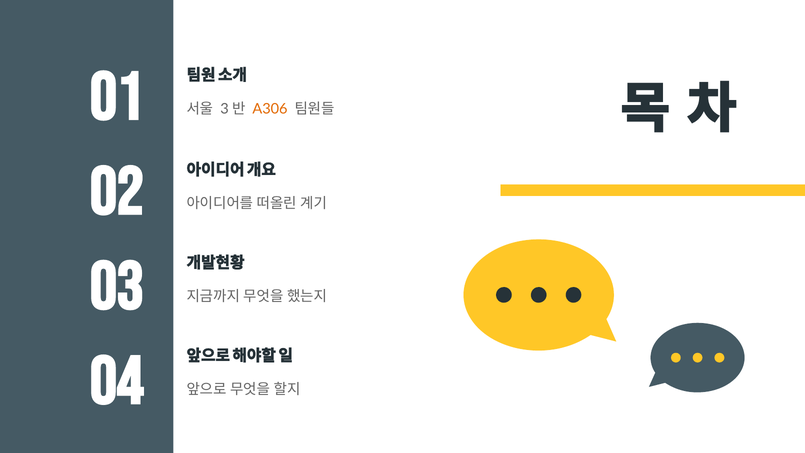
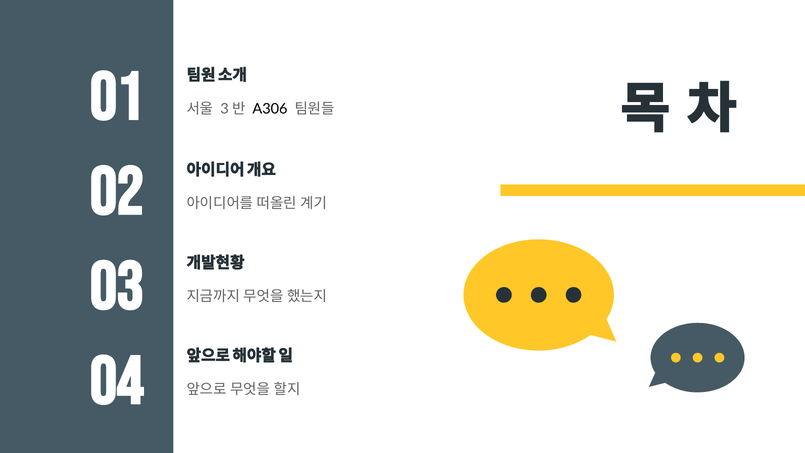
A306 colour: orange -> black
